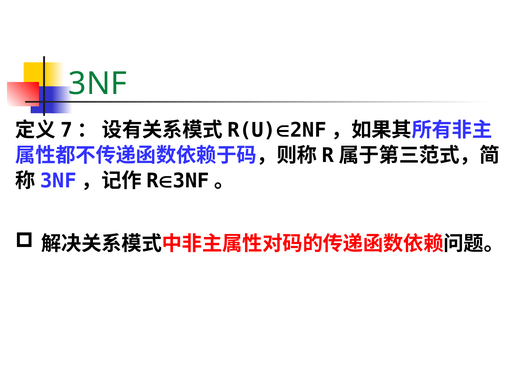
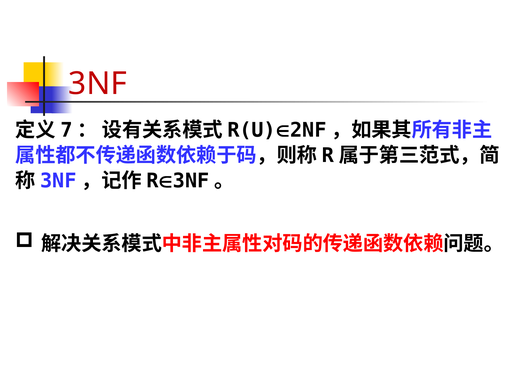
3NF colour: green -> red
